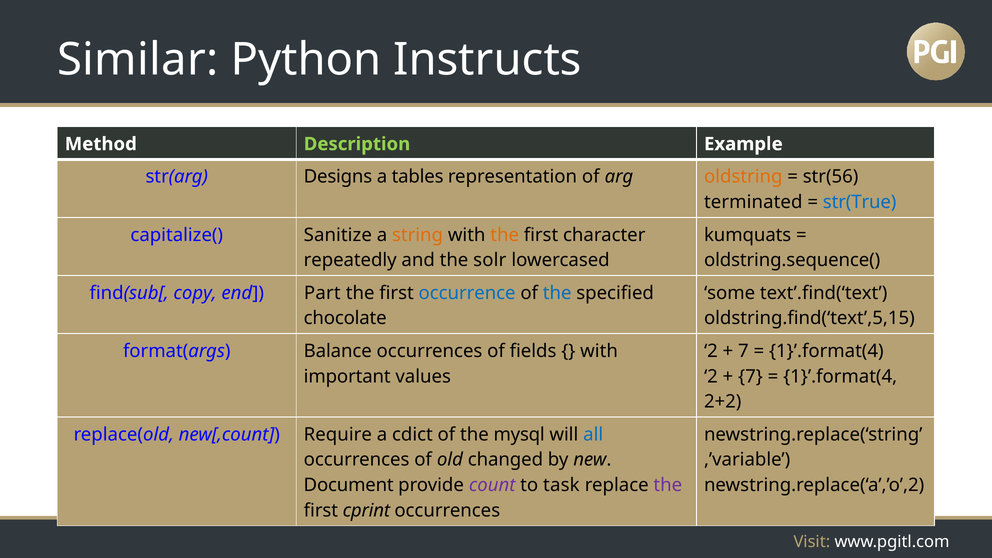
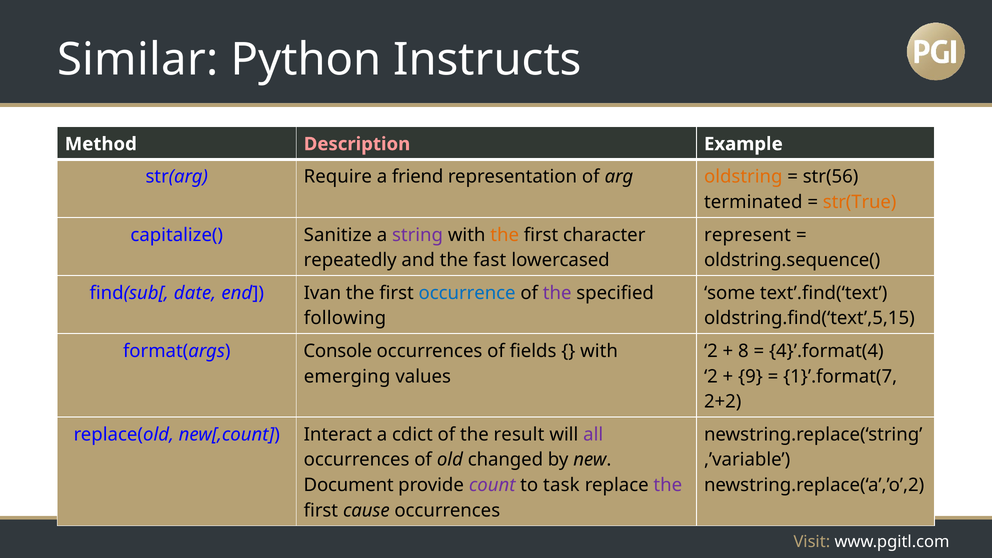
Description colour: light green -> pink
Designs: Designs -> Require
tables: tables -> friend
str(True colour: blue -> orange
string colour: orange -> purple
kumquats: kumquats -> represent
solr: solr -> fast
copy: copy -> date
Part: Part -> Ivan
the at (557, 293) colour: blue -> purple
chocolate: chocolate -> following
Balance: Balance -> Console
7 at (743, 351): 7 -> 8
1}’.format(4 at (826, 351): 1}’.format(4 -> 4}’.format(4
important: important -> emerging
7 at (750, 376): 7 -> 9
1}’.format(4 at (840, 376): 1}’.format(4 -> 1}’.format(7
Require: Require -> Interact
mysql: mysql -> result
all colour: blue -> purple
cprint: cprint -> cause
